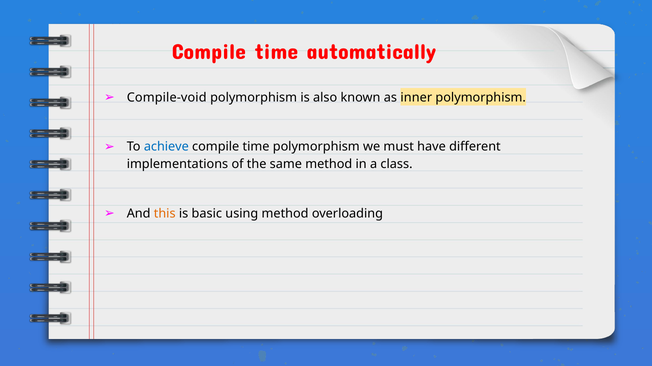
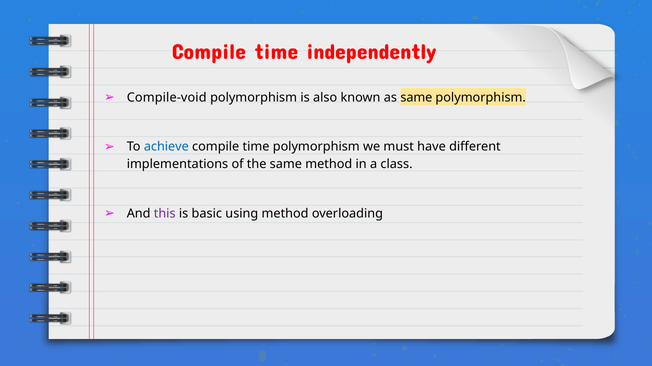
automatically: automatically -> independently
as inner: inner -> same
this colour: orange -> purple
